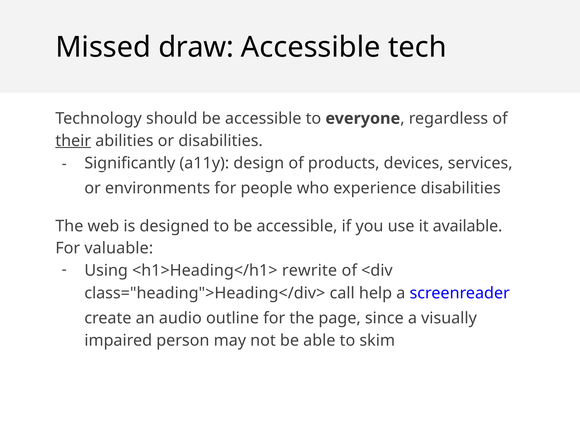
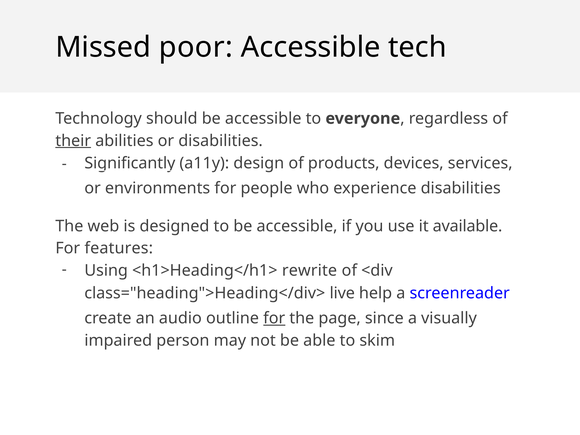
draw: draw -> poor
valuable: valuable -> features
call: call -> live
for at (274, 318) underline: none -> present
